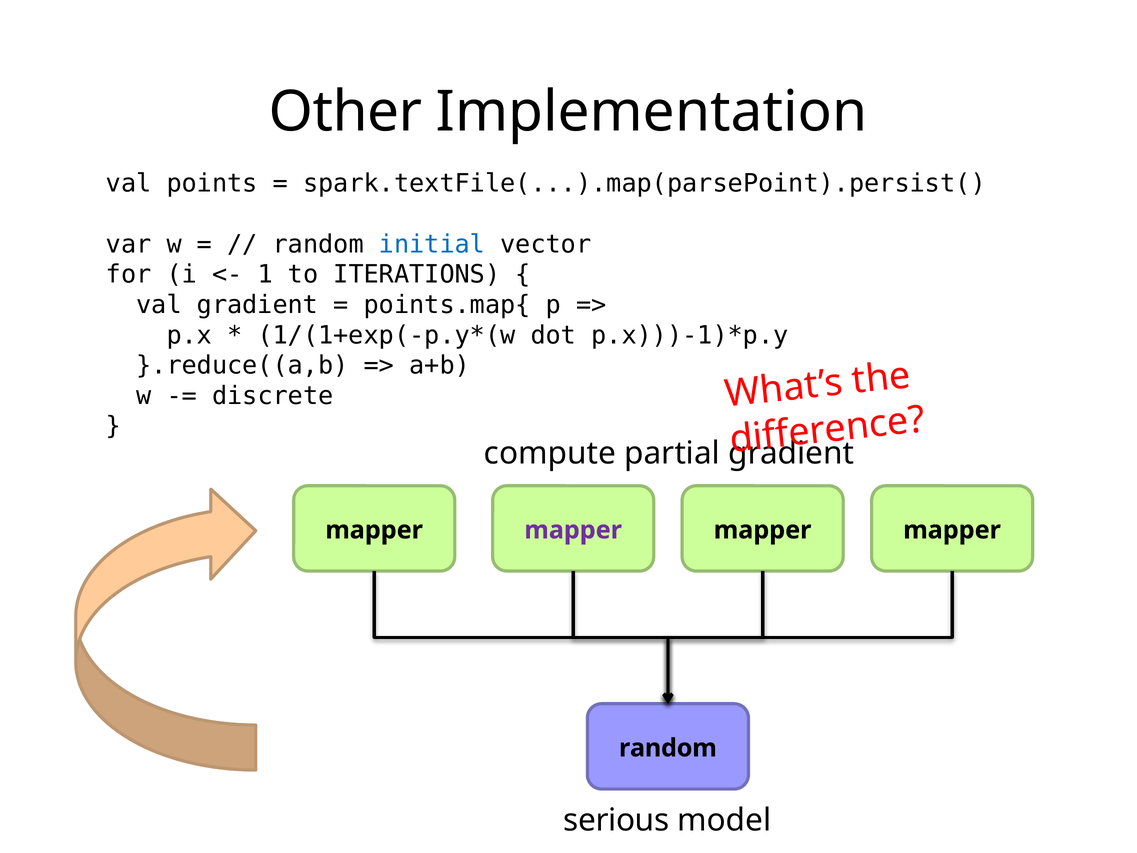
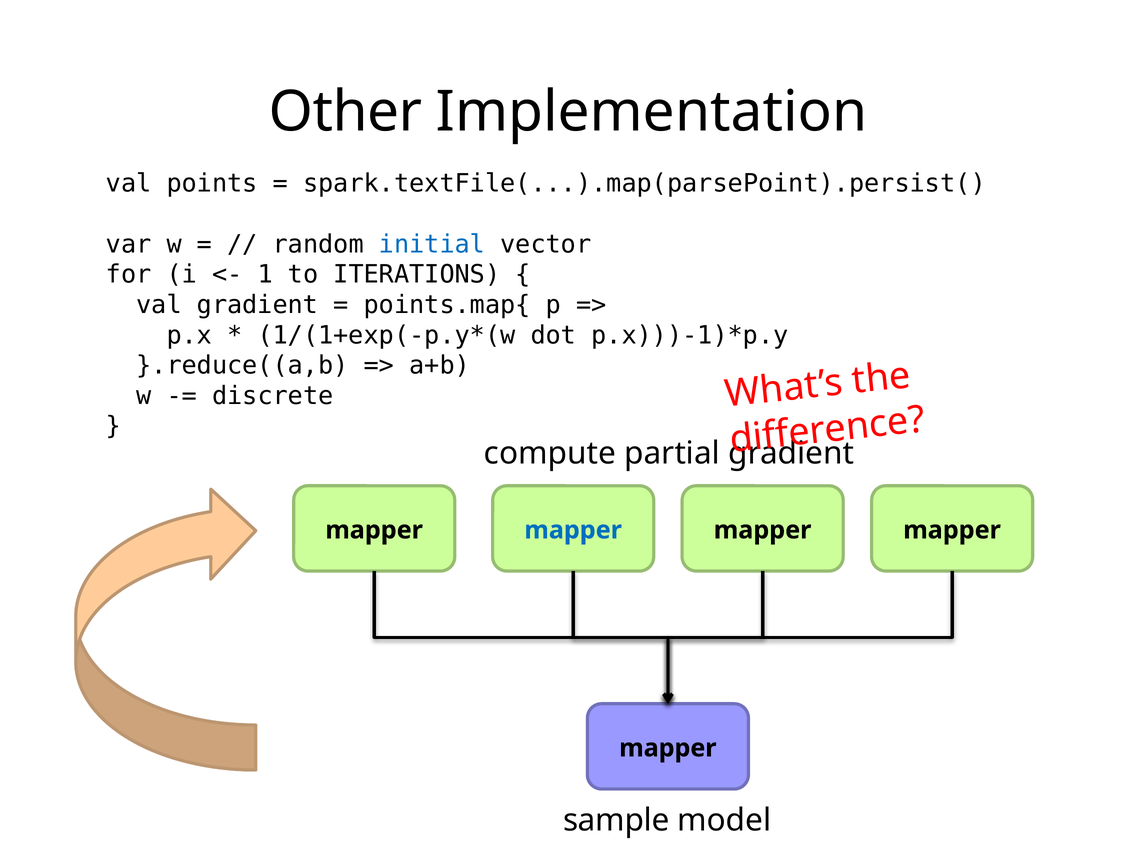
mapper at (573, 530) colour: purple -> blue
random at (668, 748): random -> mapper
serious: serious -> sample
